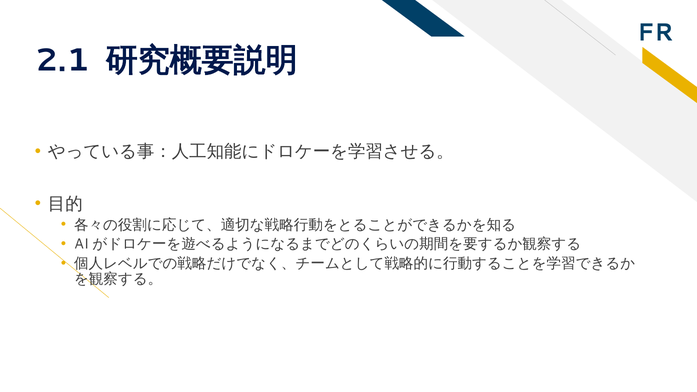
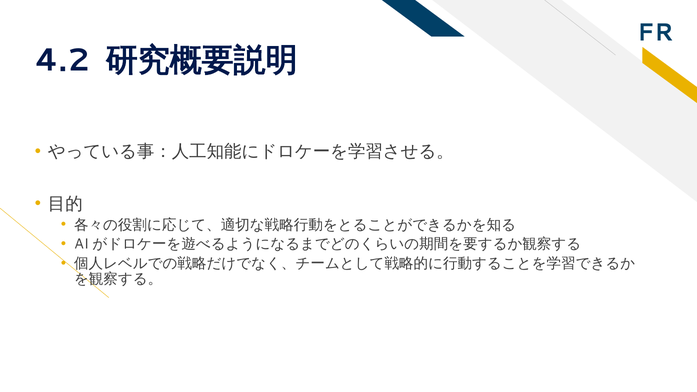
2.1: 2.1 -> 4.2
